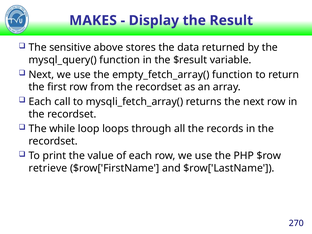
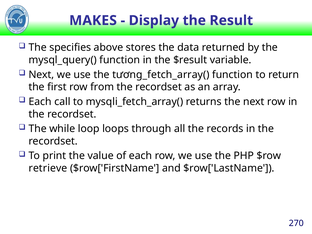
sensitive: sensitive -> specifies
empty_fetch_array(: empty_fetch_array( -> tương_fetch_array(
